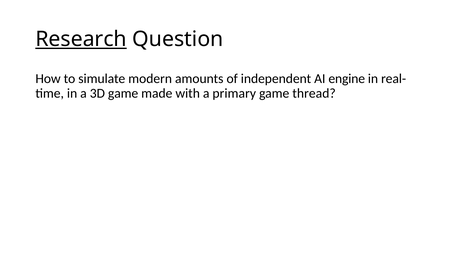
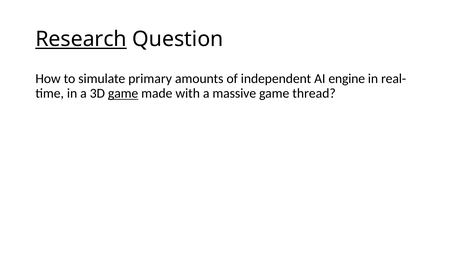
modern: modern -> primary
game at (123, 93) underline: none -> present
primary: primary -> massive
